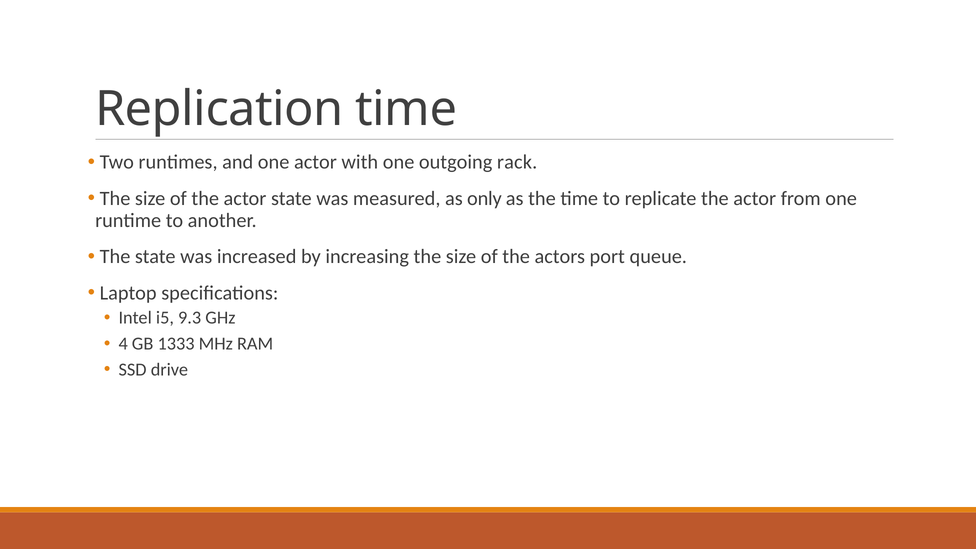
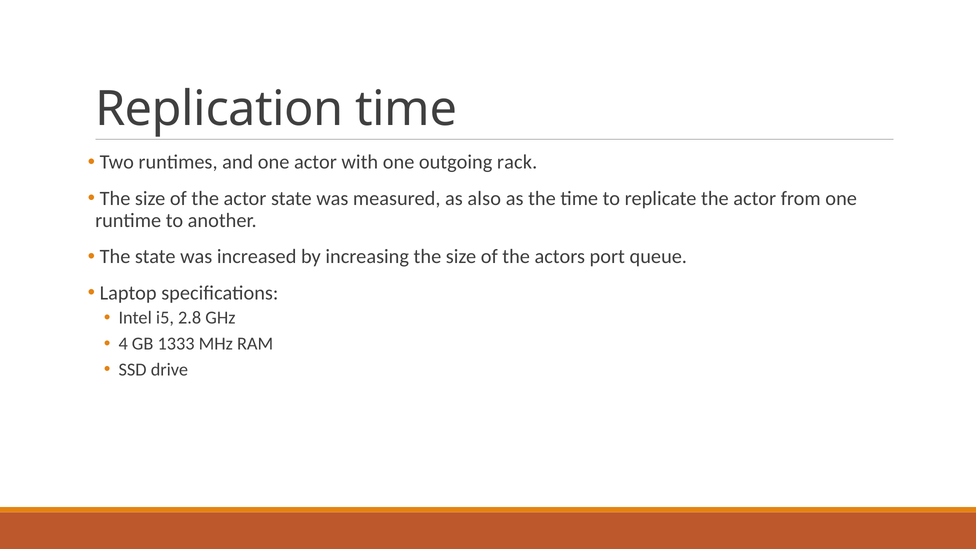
only: only -> also
9.3: 9.3 -> 2.8
